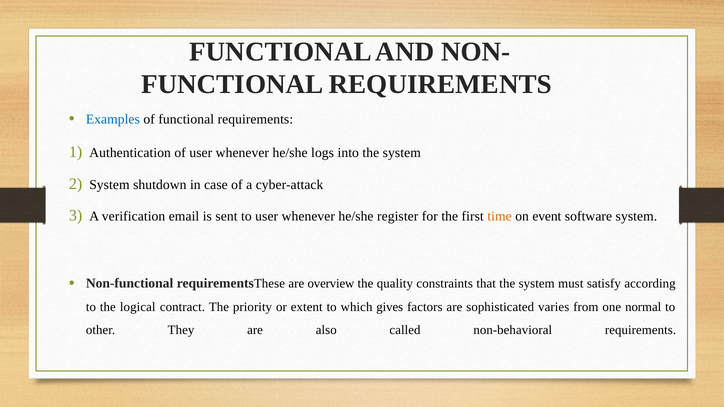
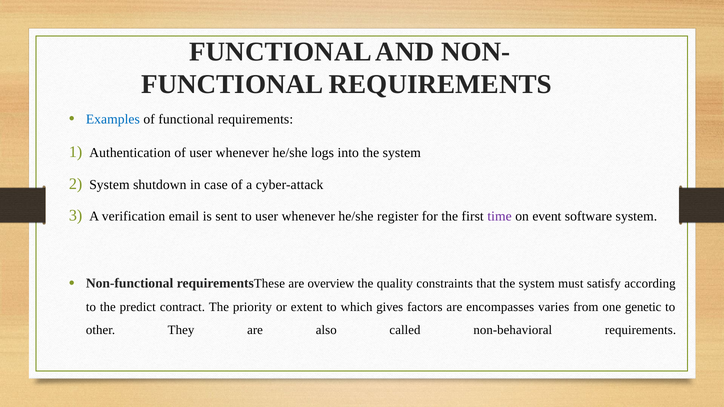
time colour: orange -> purple
logical: logical -> predict
sophisticated: sophisticated -> encompasses
normal: normal -> genetic
